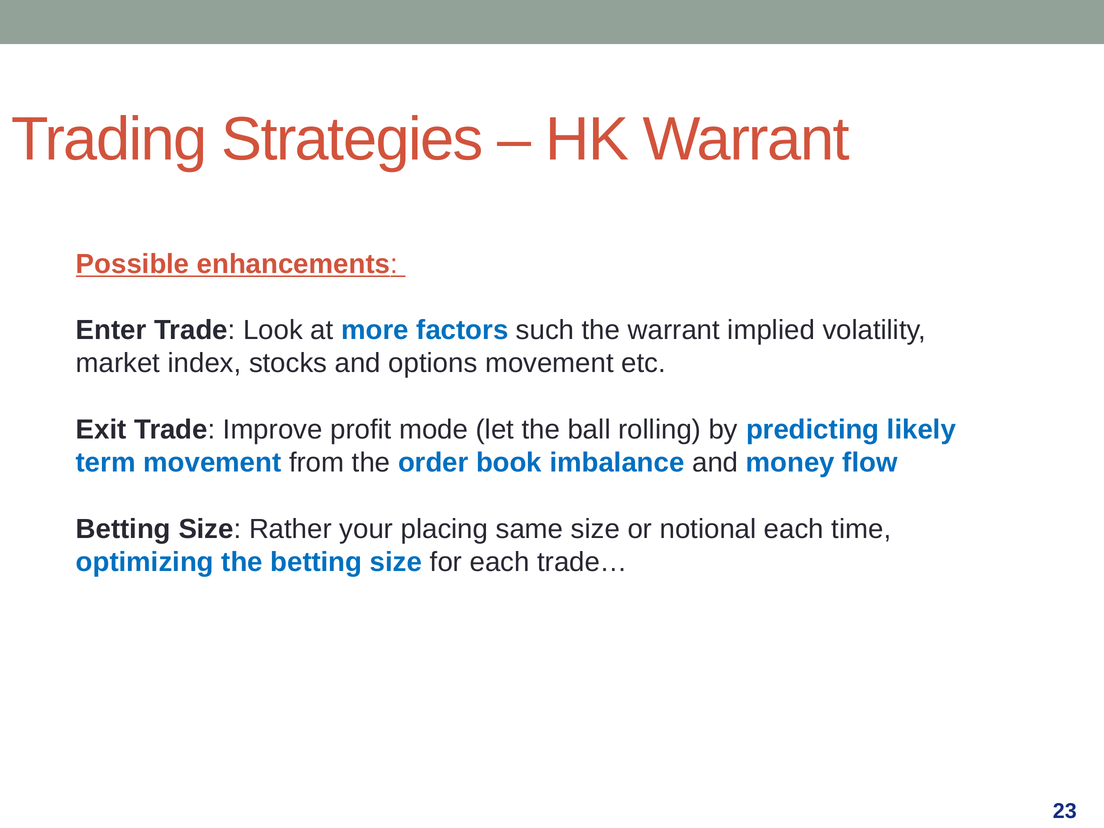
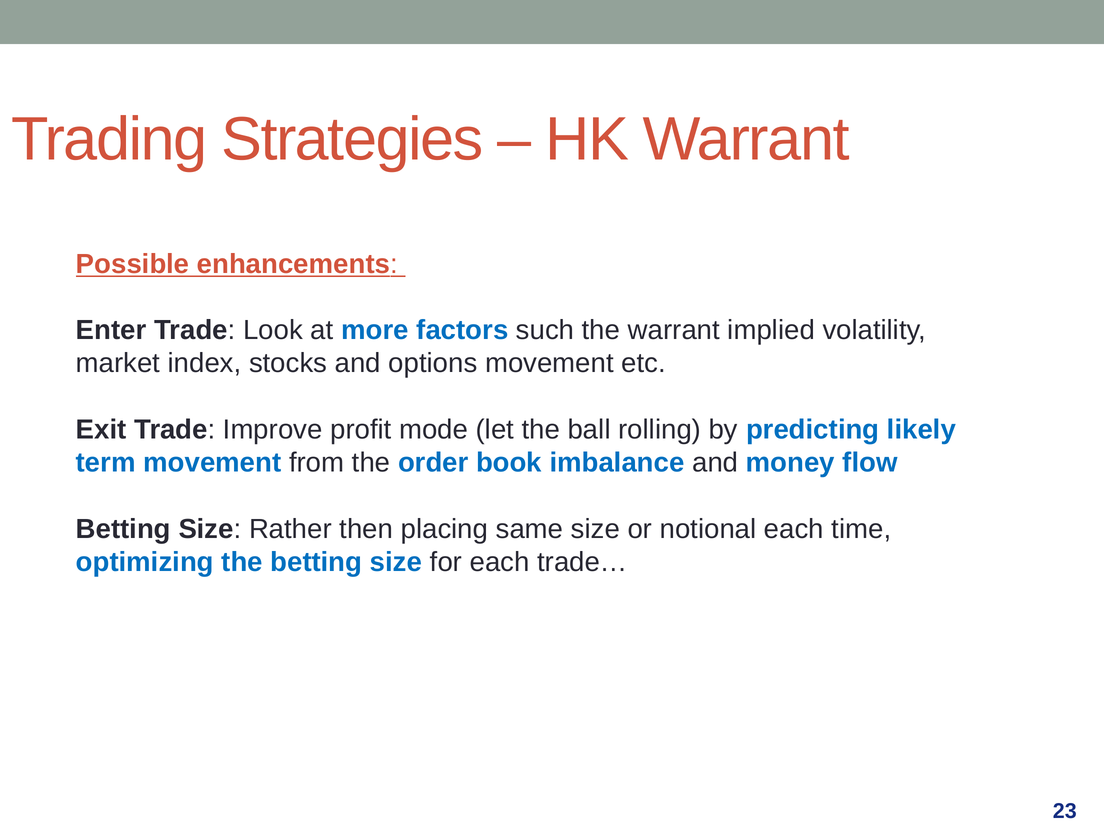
your: your -> then
